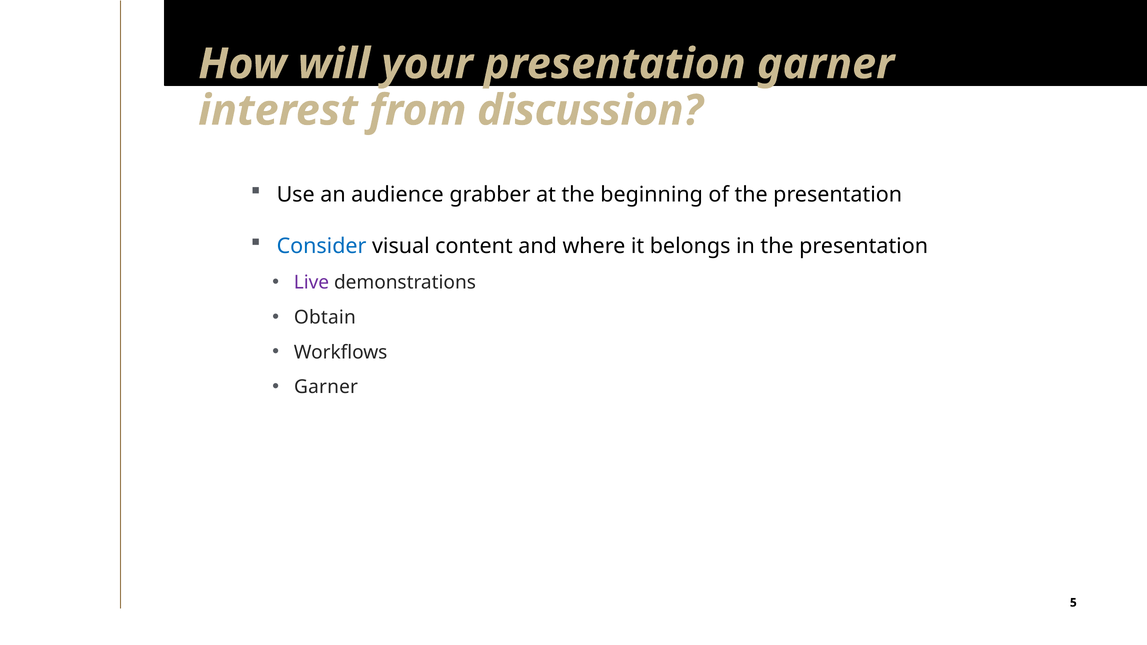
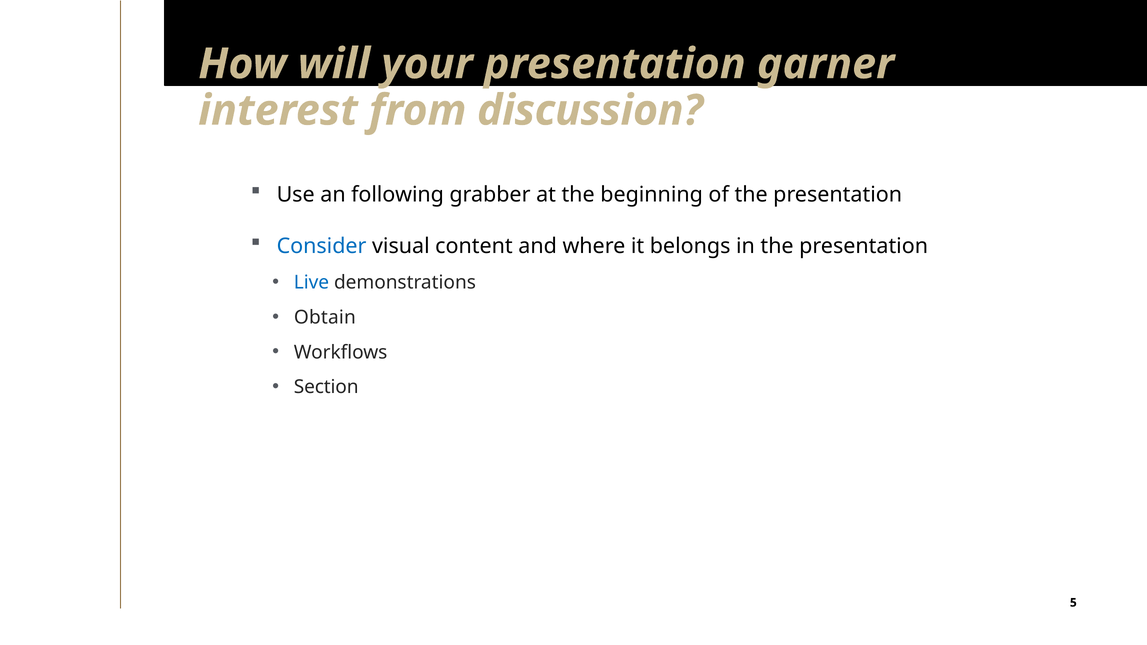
audience: audience -> following
Live colour: purple -> blue
Garner at (326, 387): Garner -> Section
